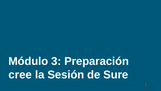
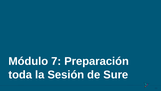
3: 3 -> 7
cree: cree -> toda
